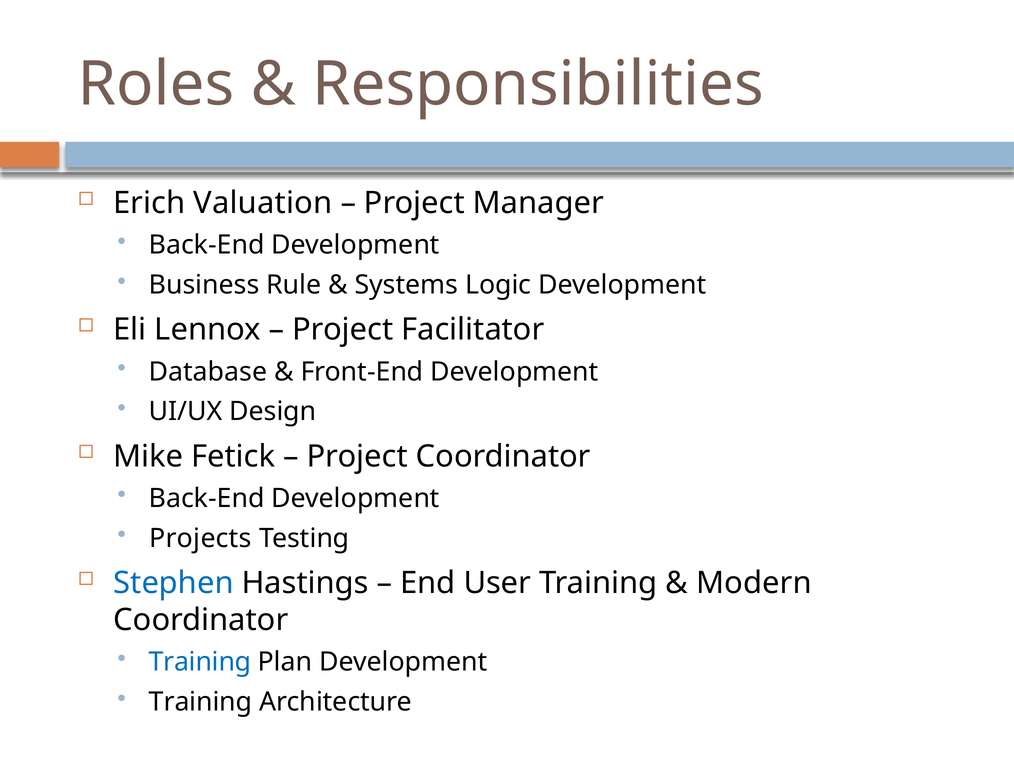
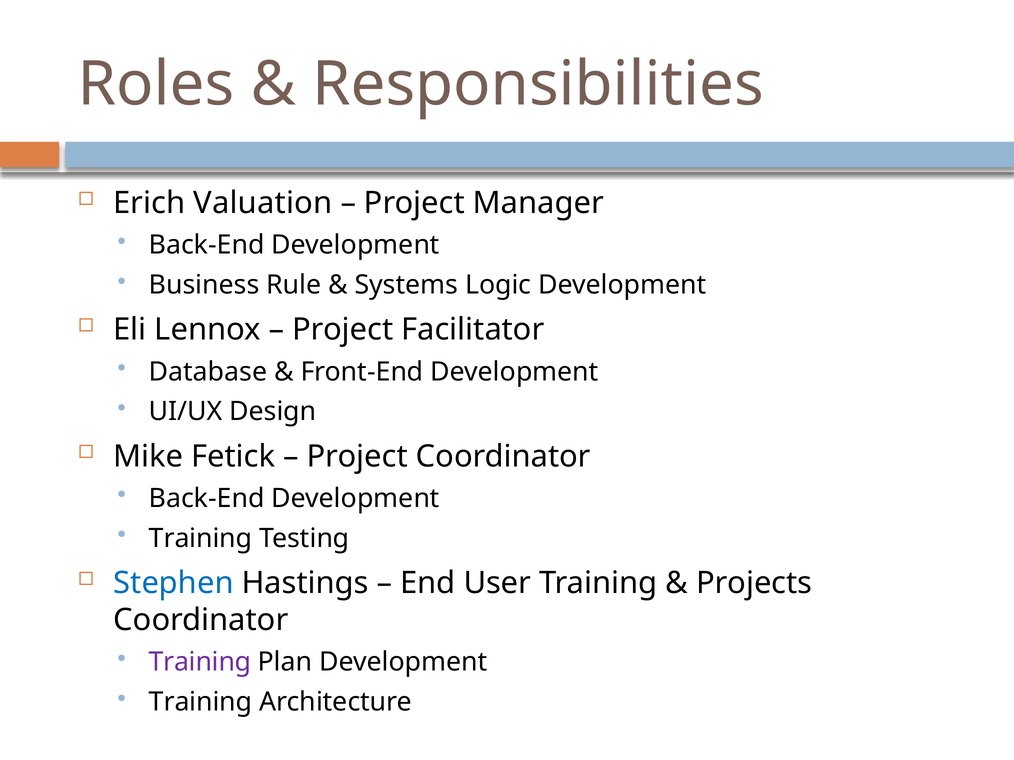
Projects at (200, 539): Projects -> Training
Modern: Modern -> Projects
Training at (200, 663) colour: blue -> purple
